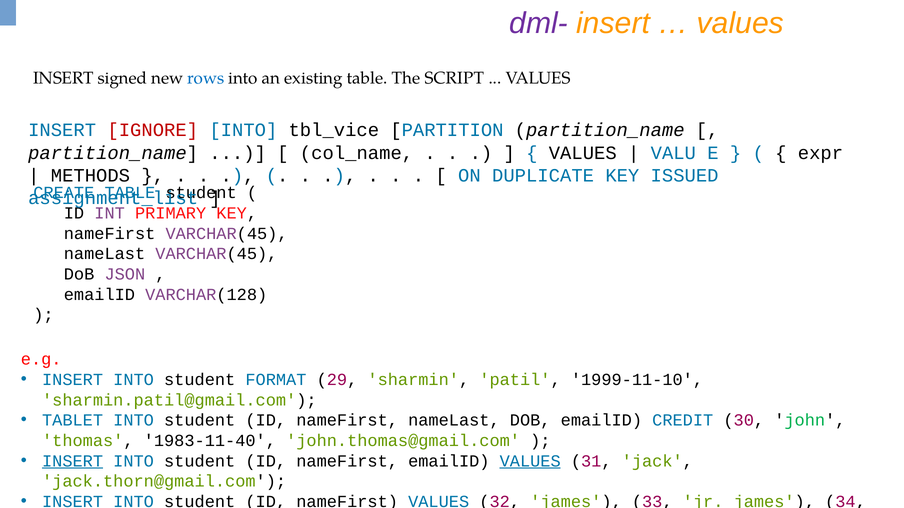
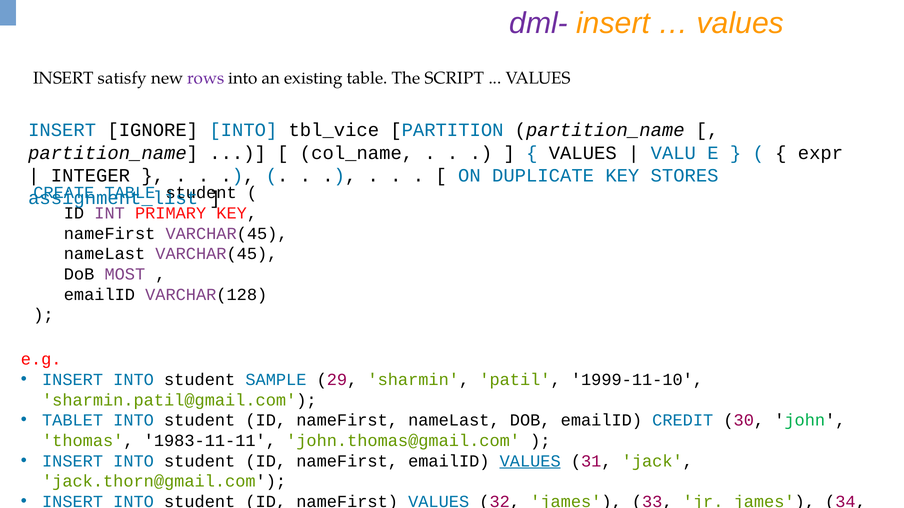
signed: signed -> satisfy
rows colour: blue -> purple
IGNORE colour: red -> black
METHODS: METHODS -> INTEGER
ISSUED: ISSUED -> STORES
JSON: JSON -> MOST
FORMAT: FORMAT -> SAMPLE
1983-11-40: 1983-11-40 -> 1983-11-11
INSERT at (73, 461) underline: present -> none
